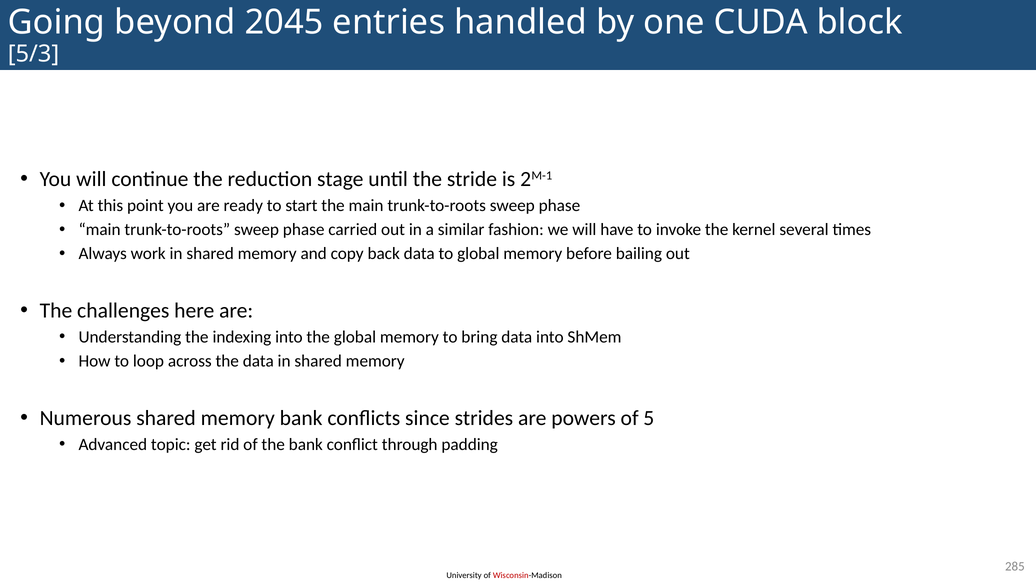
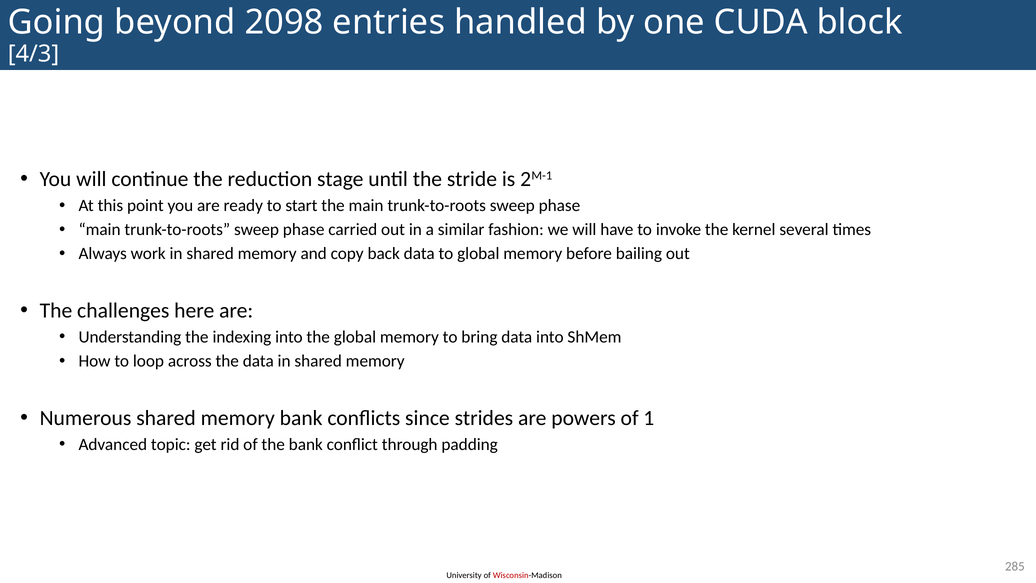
2045: 2045 -> 2098
5/3: 5/3 -> 4/3
5: 5 -> 1
